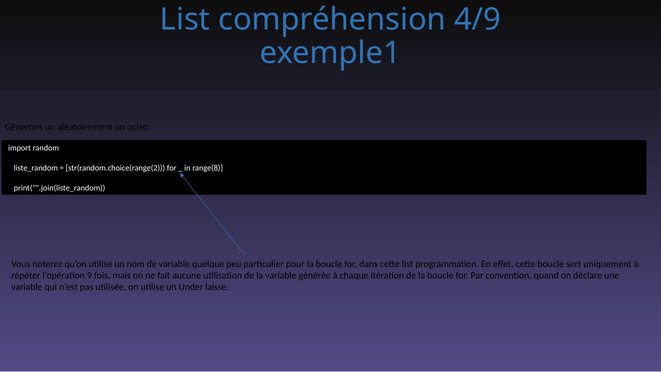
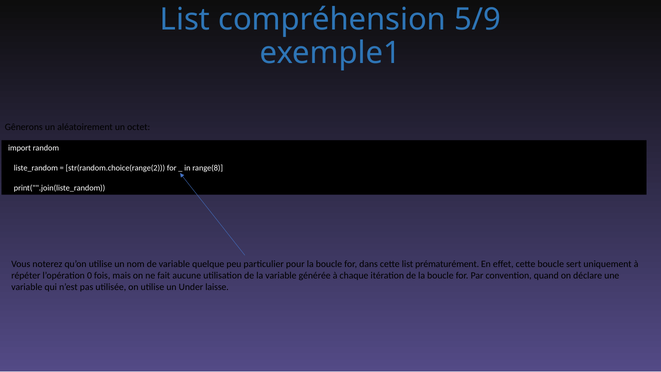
4/9: 4/9 -> 5/9
programmation: programmation -> prématurément
9: 9 -> 0
